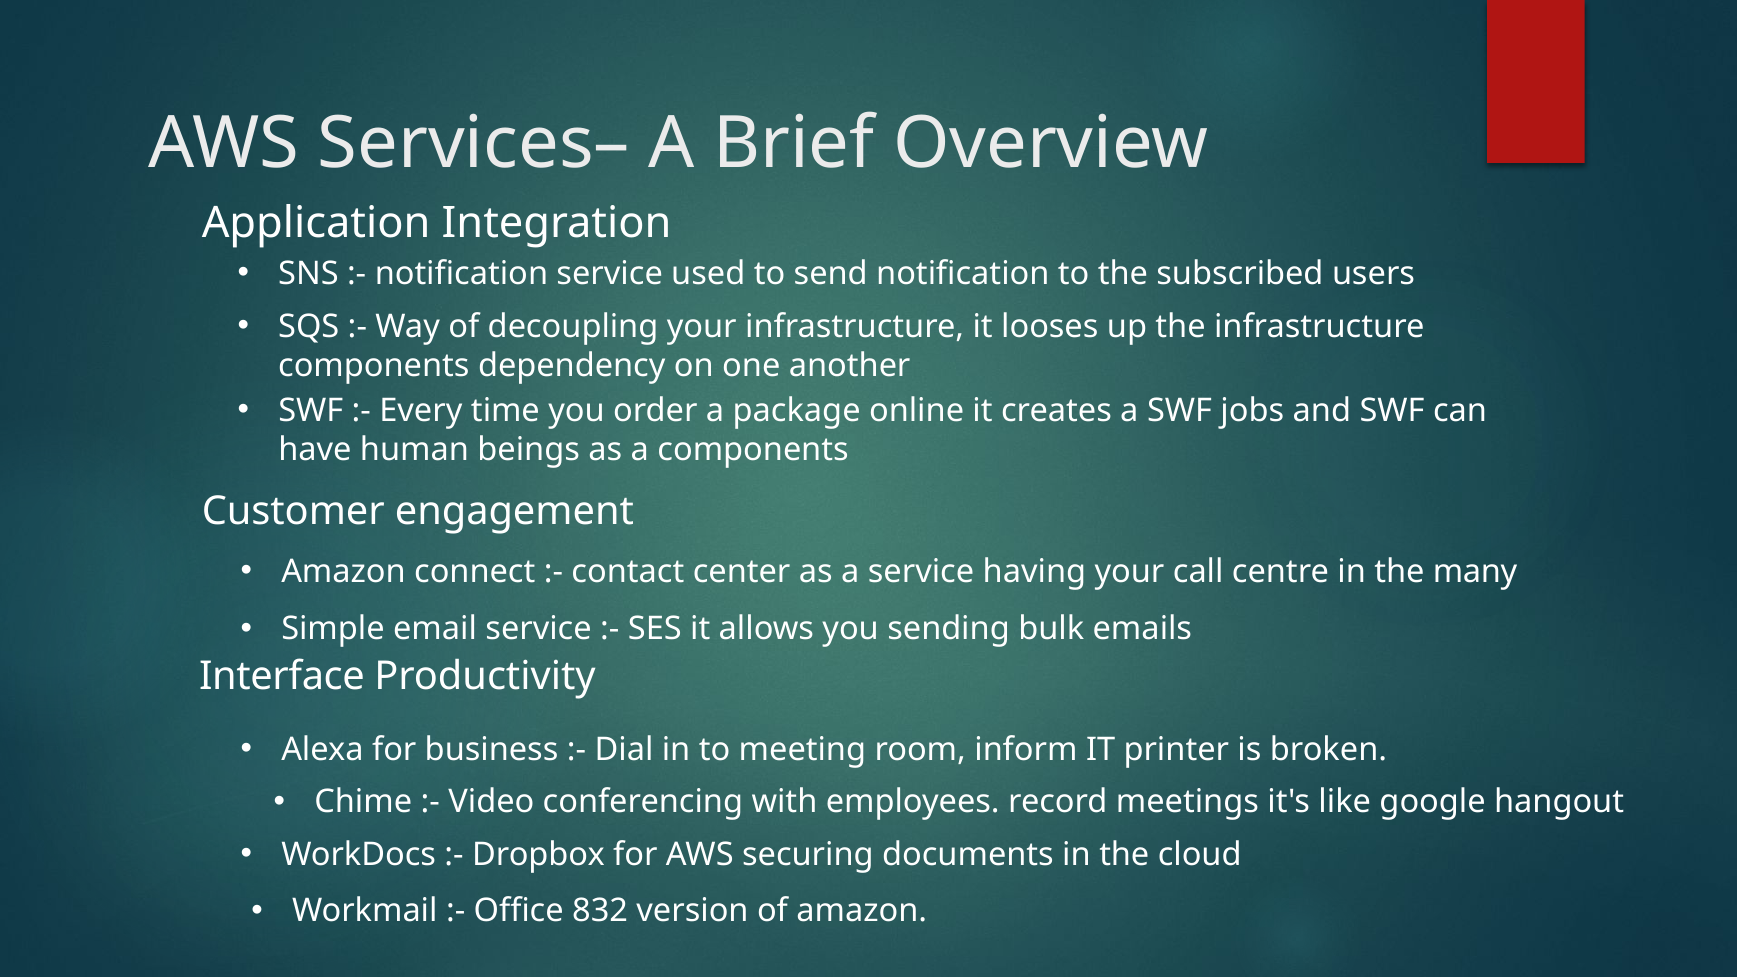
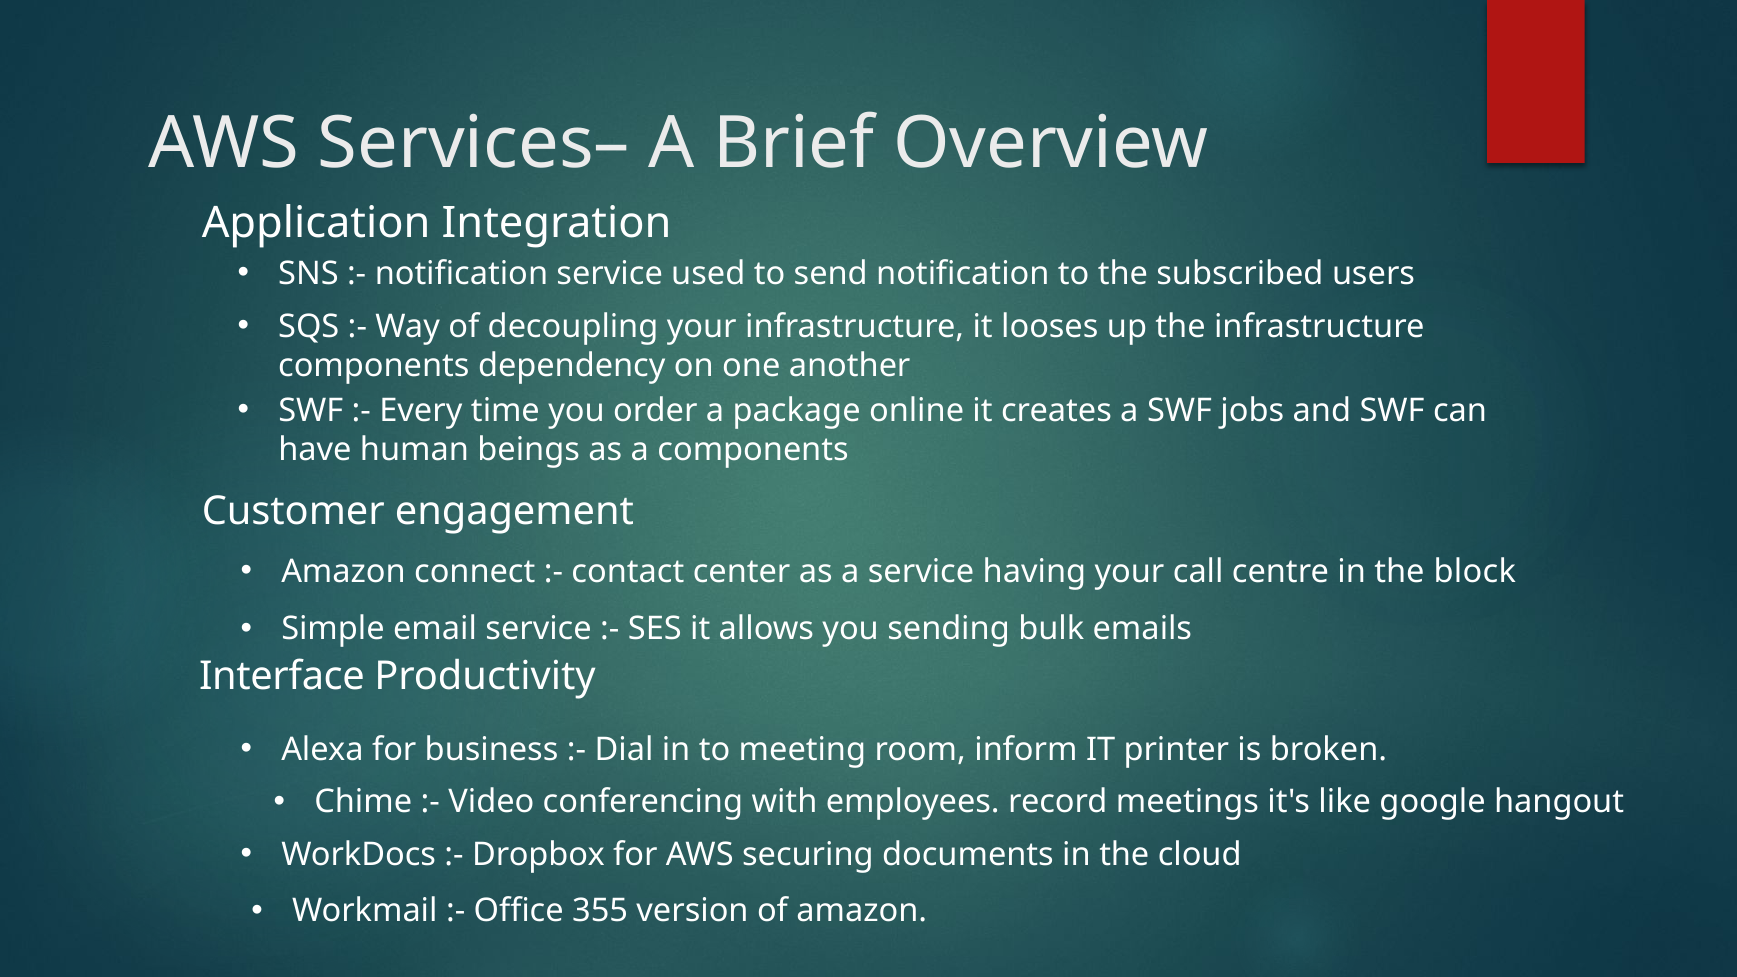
many: many -> block
832: 832 -> 355
